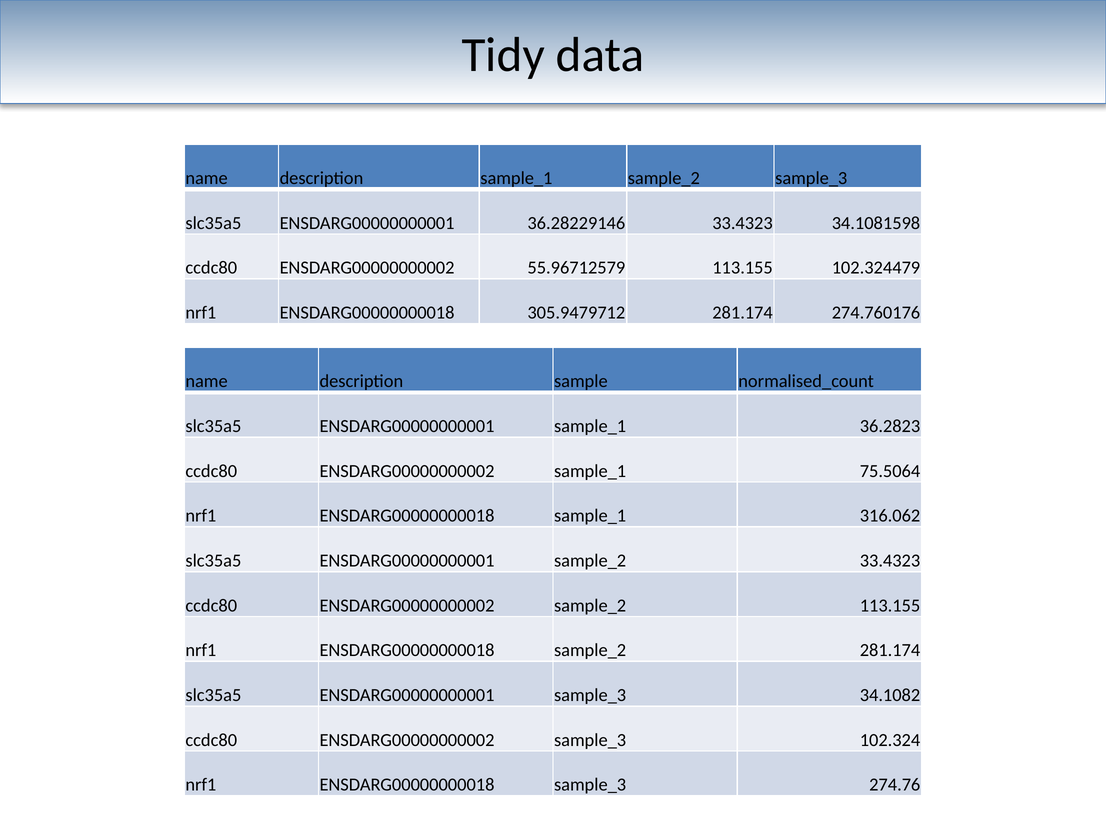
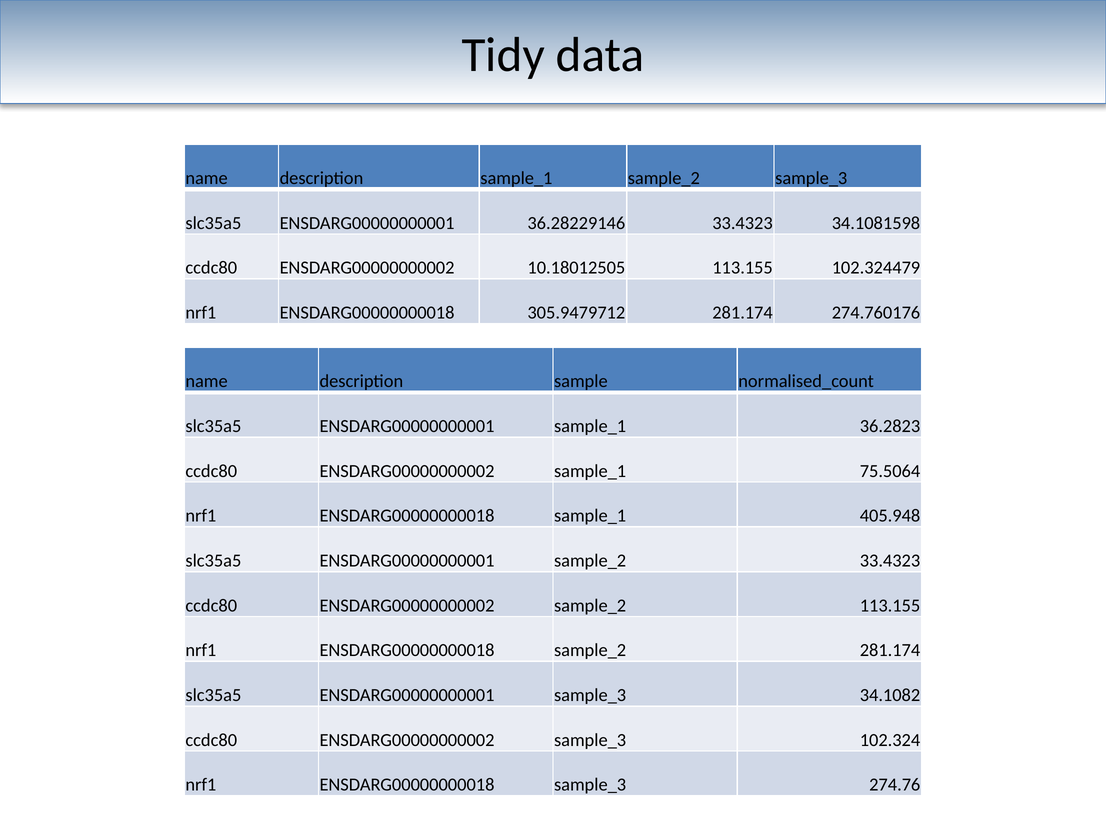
55.96712579: 55.96712579 -> 10.18012505
316.062: 316.062 -> 405.948
